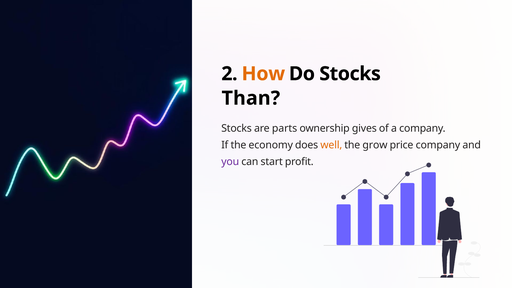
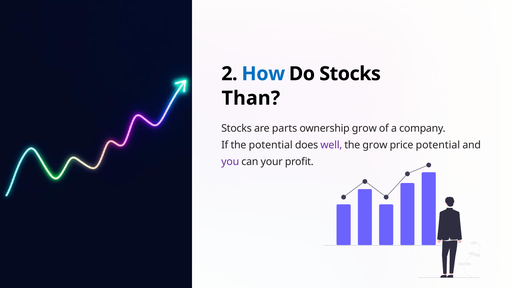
How colour: orange -> blue
ownership gives: gives -> grow
the economy: economy -> potential
well colour: orange -> purple
price company: company -> potential
start: start -> your
